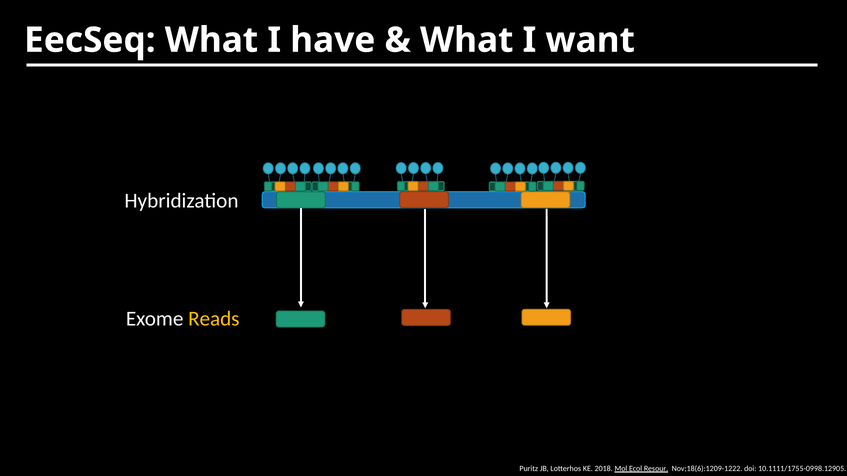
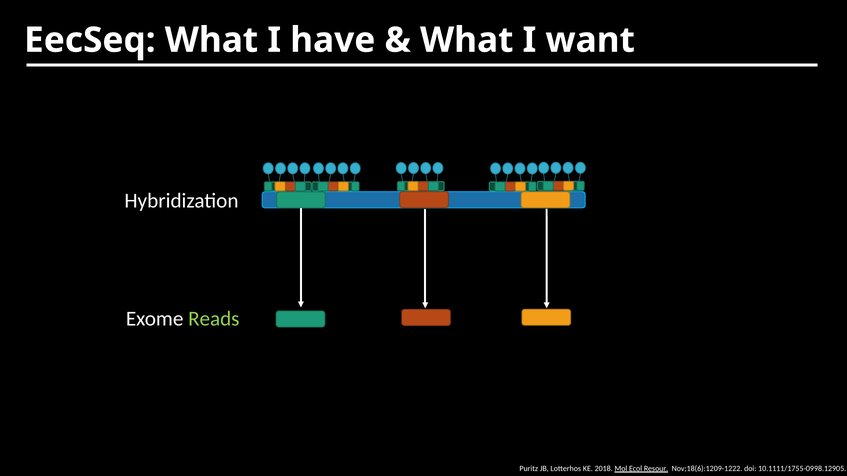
Reads colour: yellow -> light green
